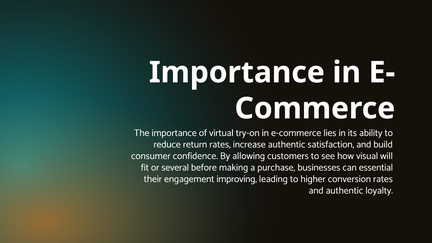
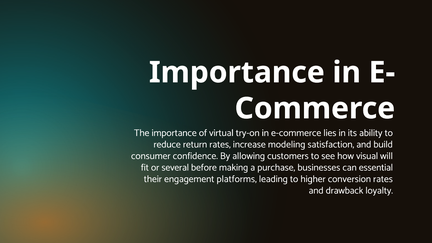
increase authentic: authentic -> modeling
improving: improving -> platforms
and authentic: authentic -> drawback
